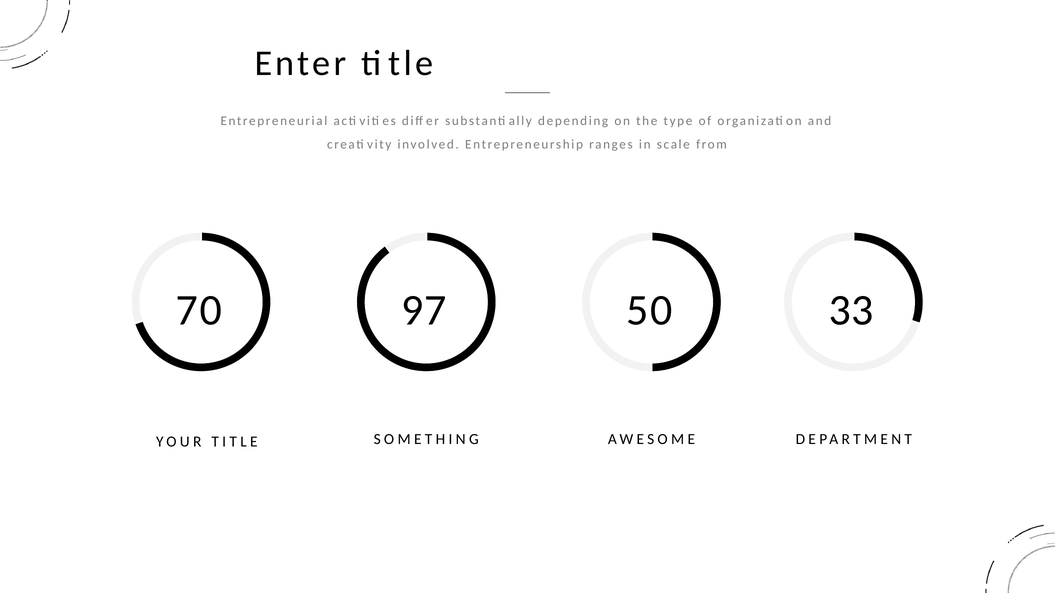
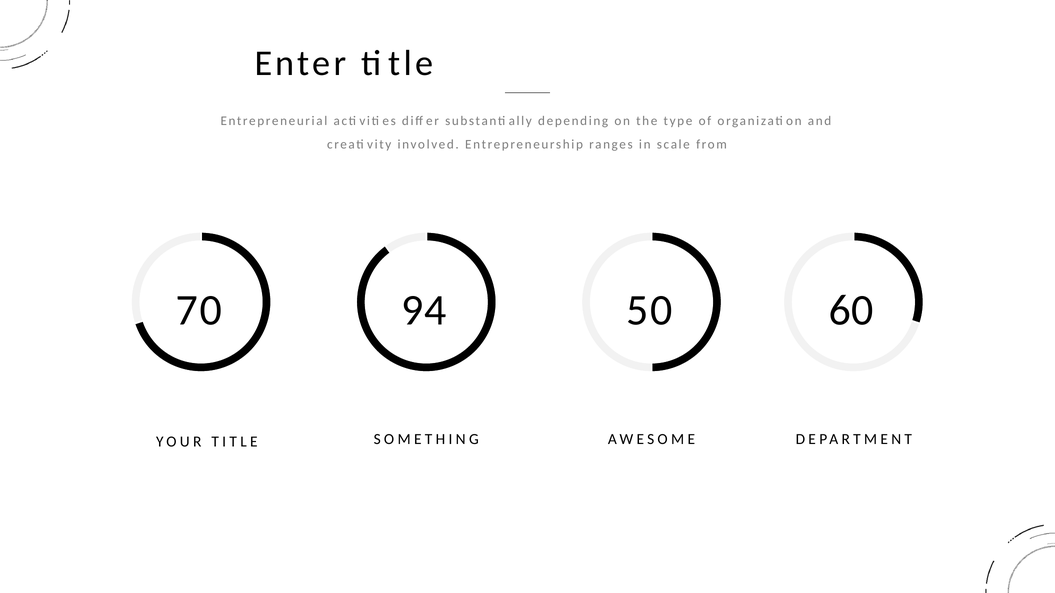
97: 97 -> 94
33: 33 -> 60
